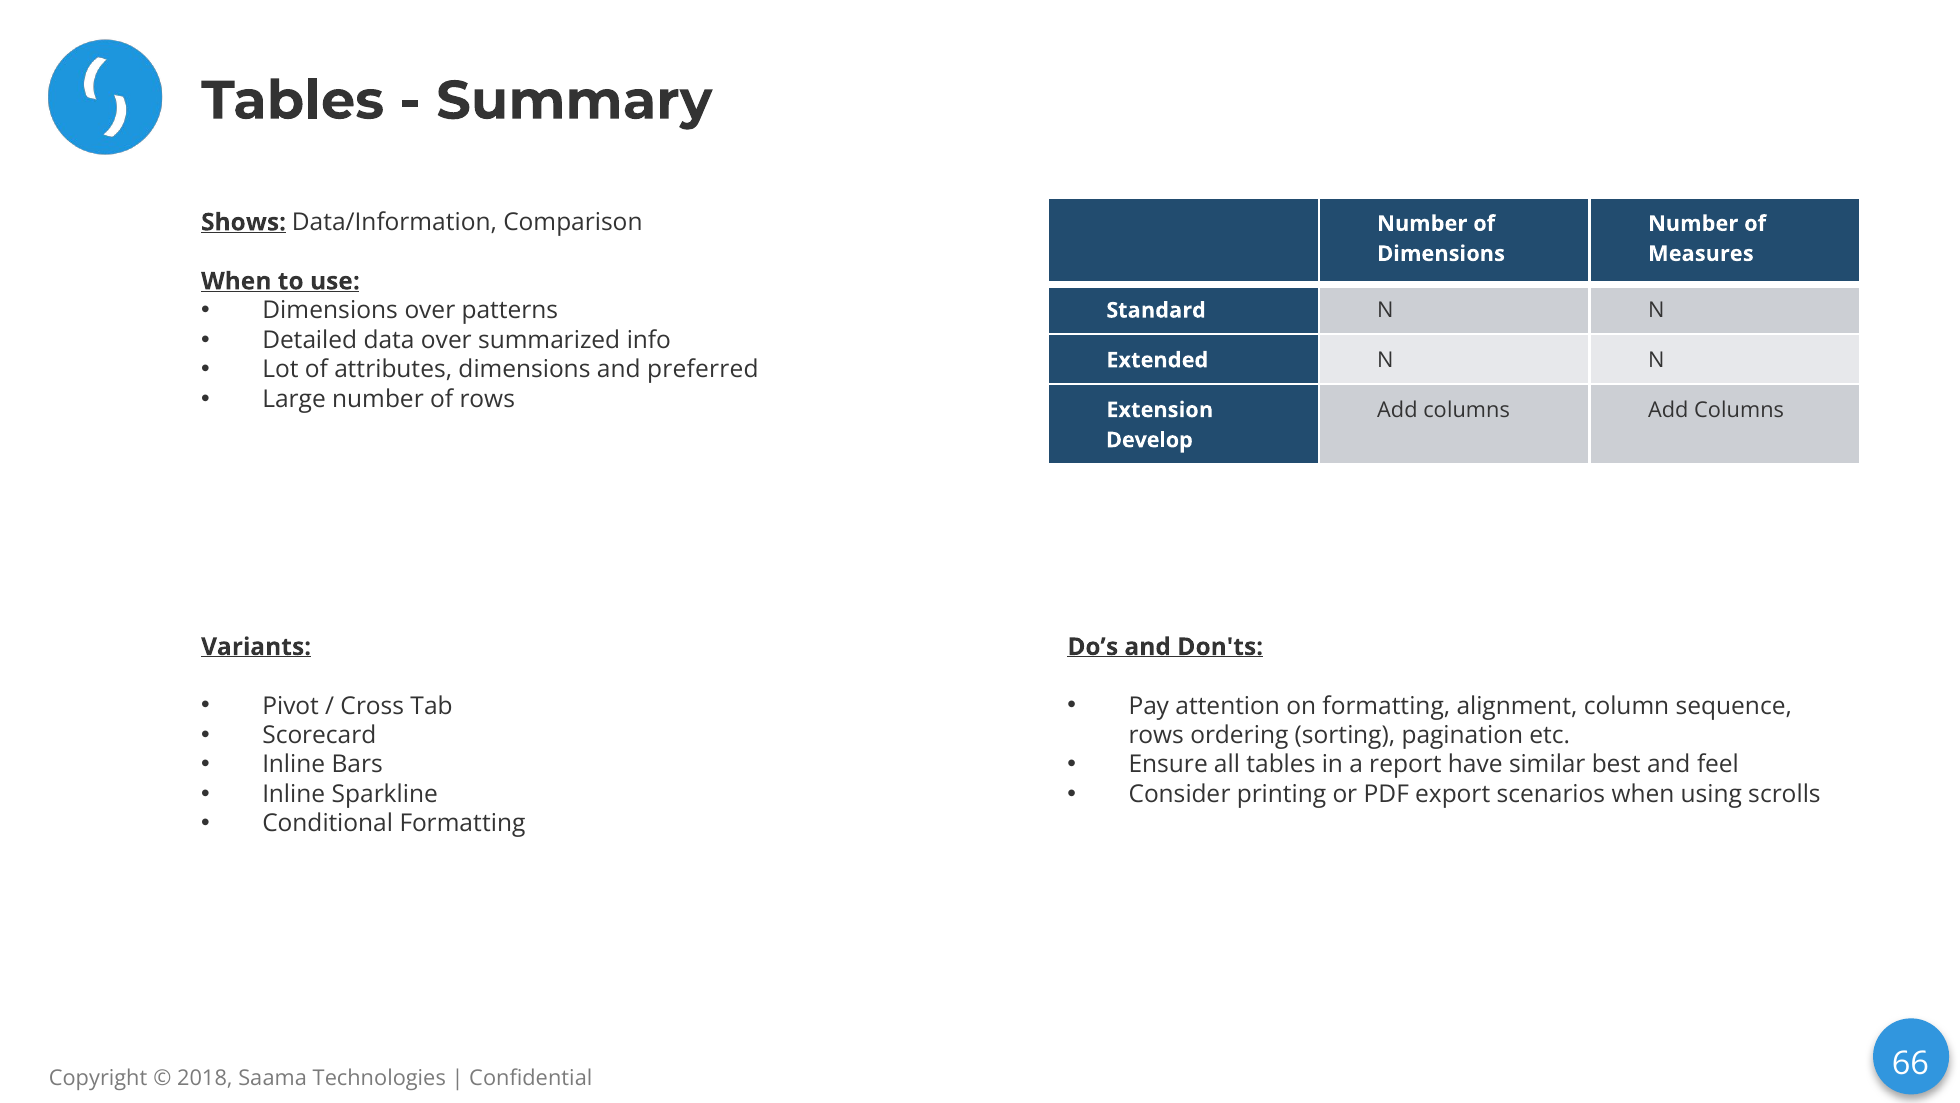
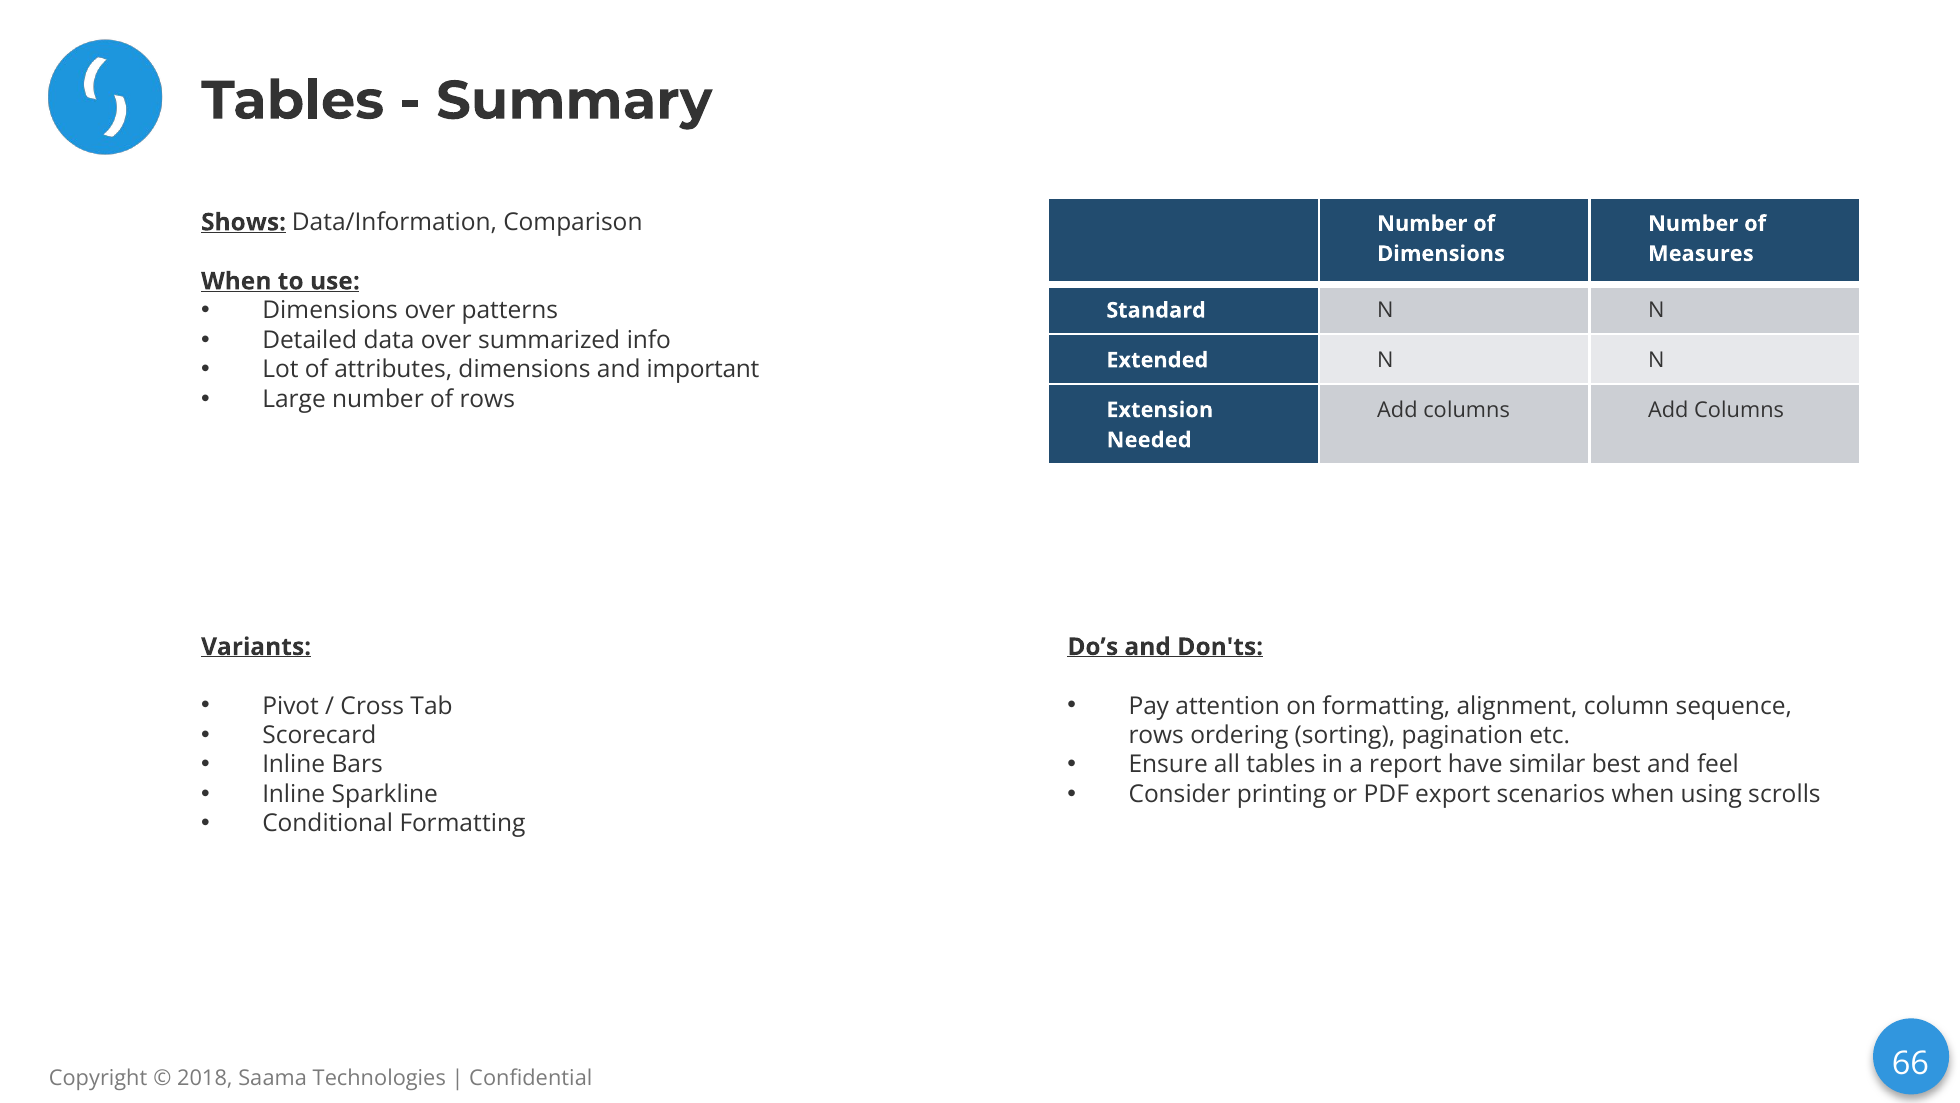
preferred: preferred -> important
Develop: Develop -> Needed
